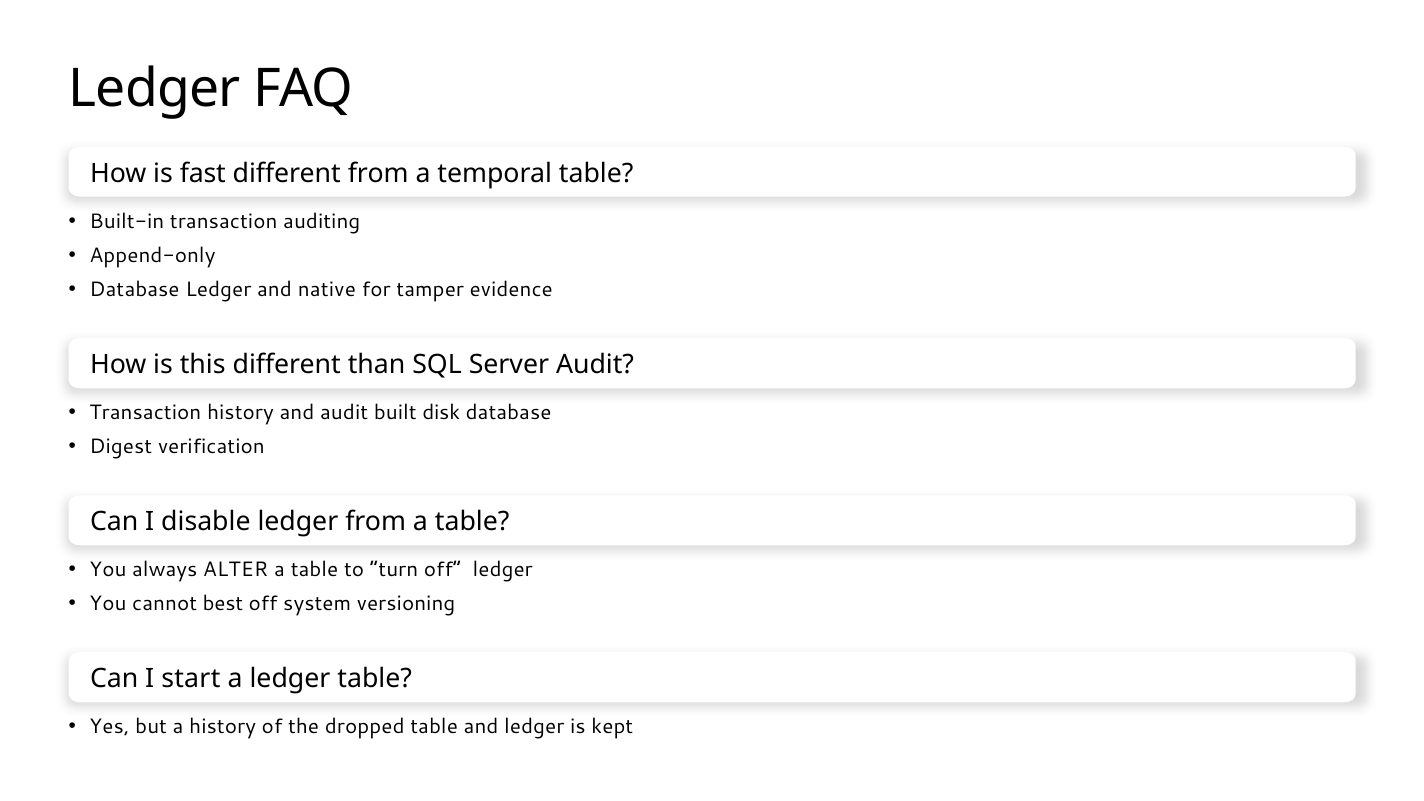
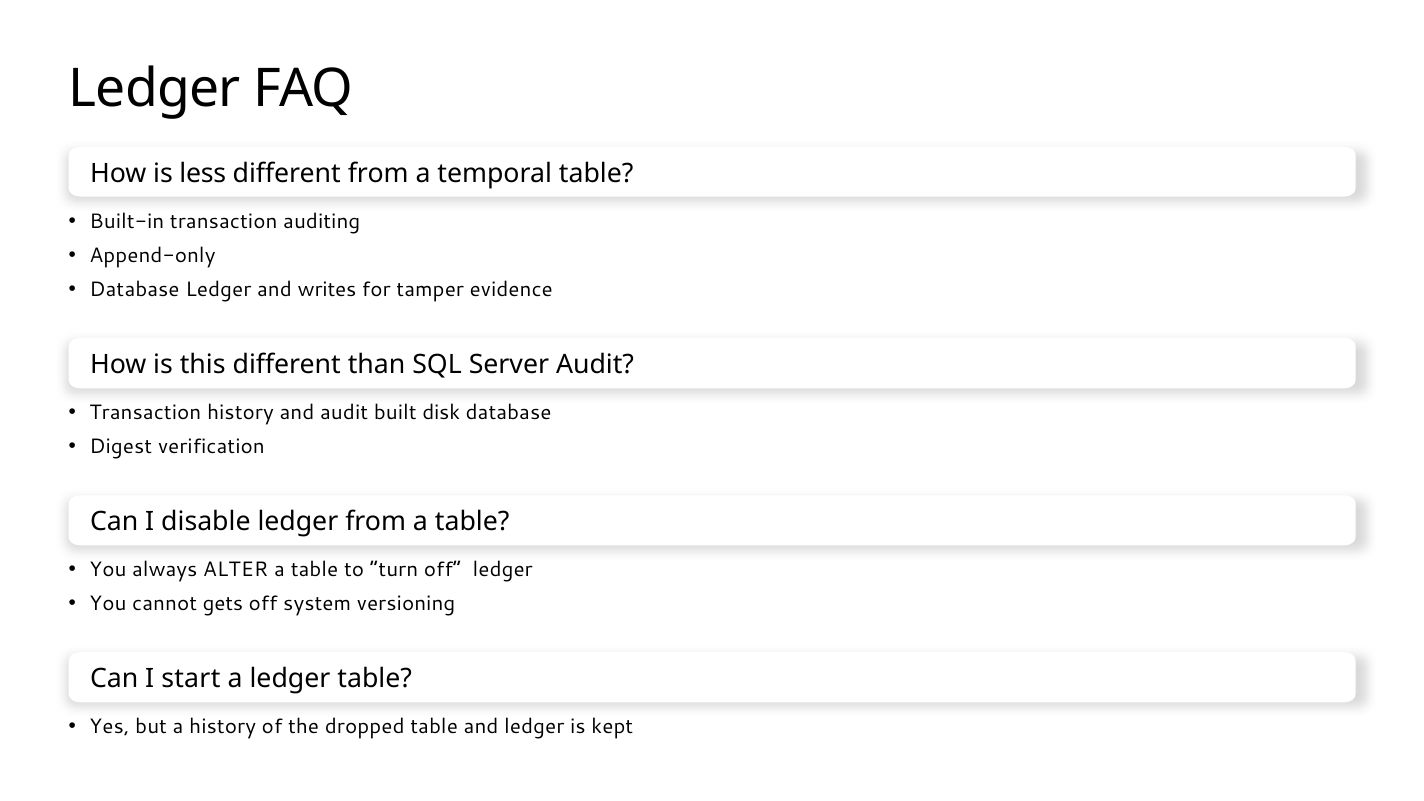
fast: fast -> less
native: native -> writes
best: best -> gets
